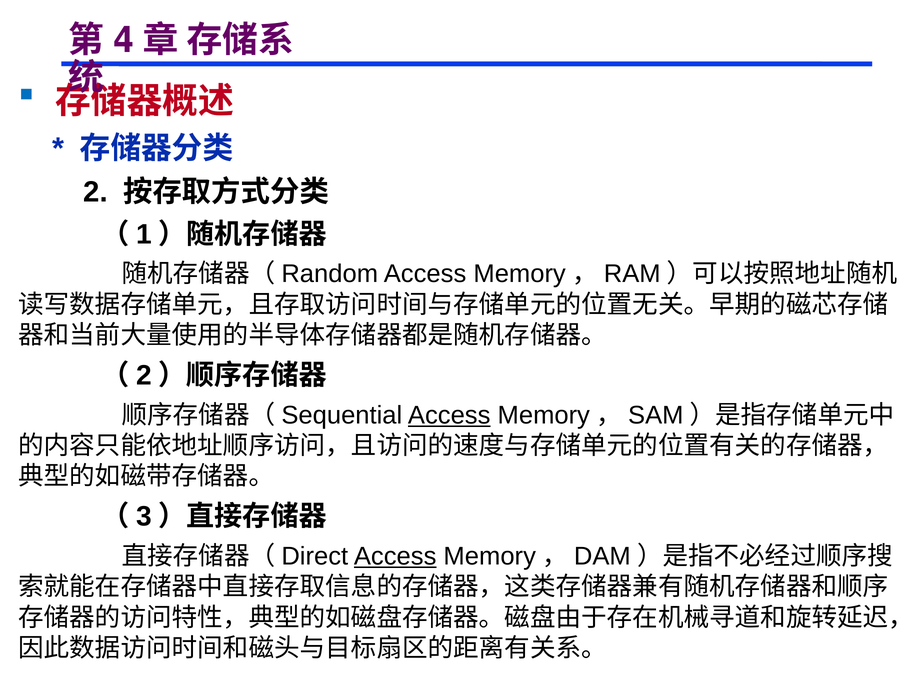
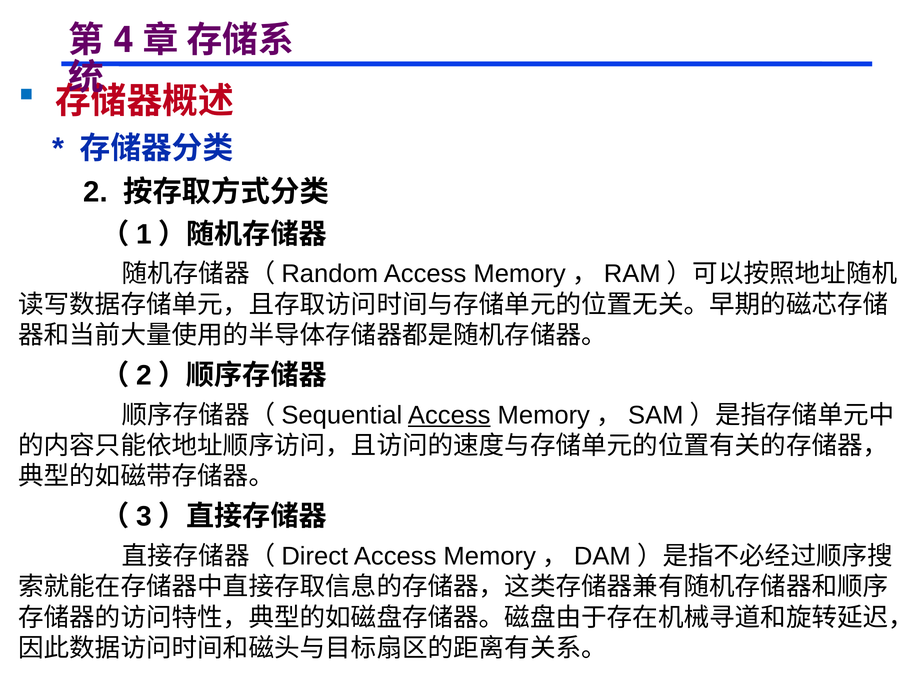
Access at (395, 556) underline: present -> none
